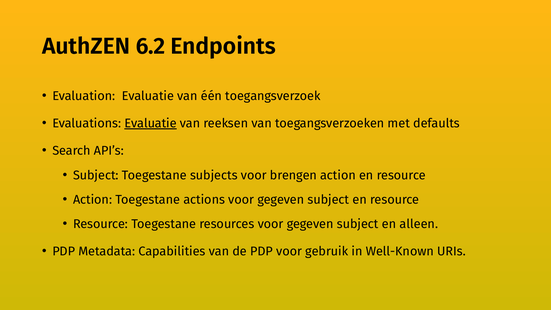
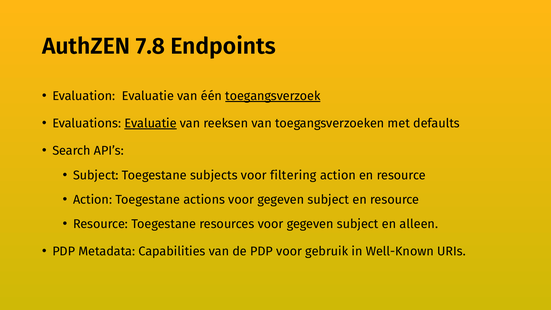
6.2: 6.2 -> 7.8
toegangsverzoek underline: none -> present
brengen: brengen -> filtering
